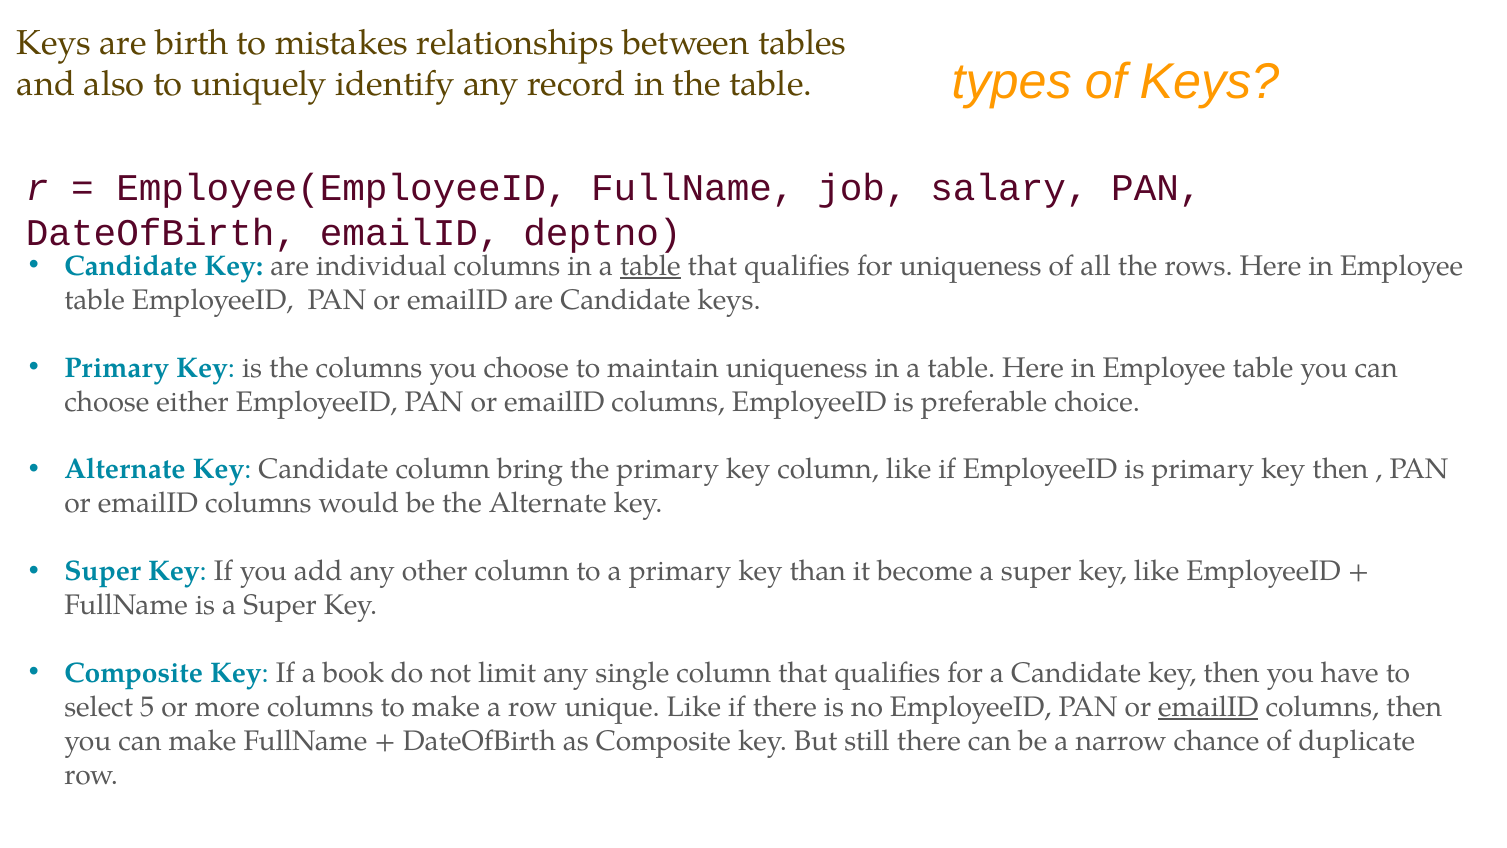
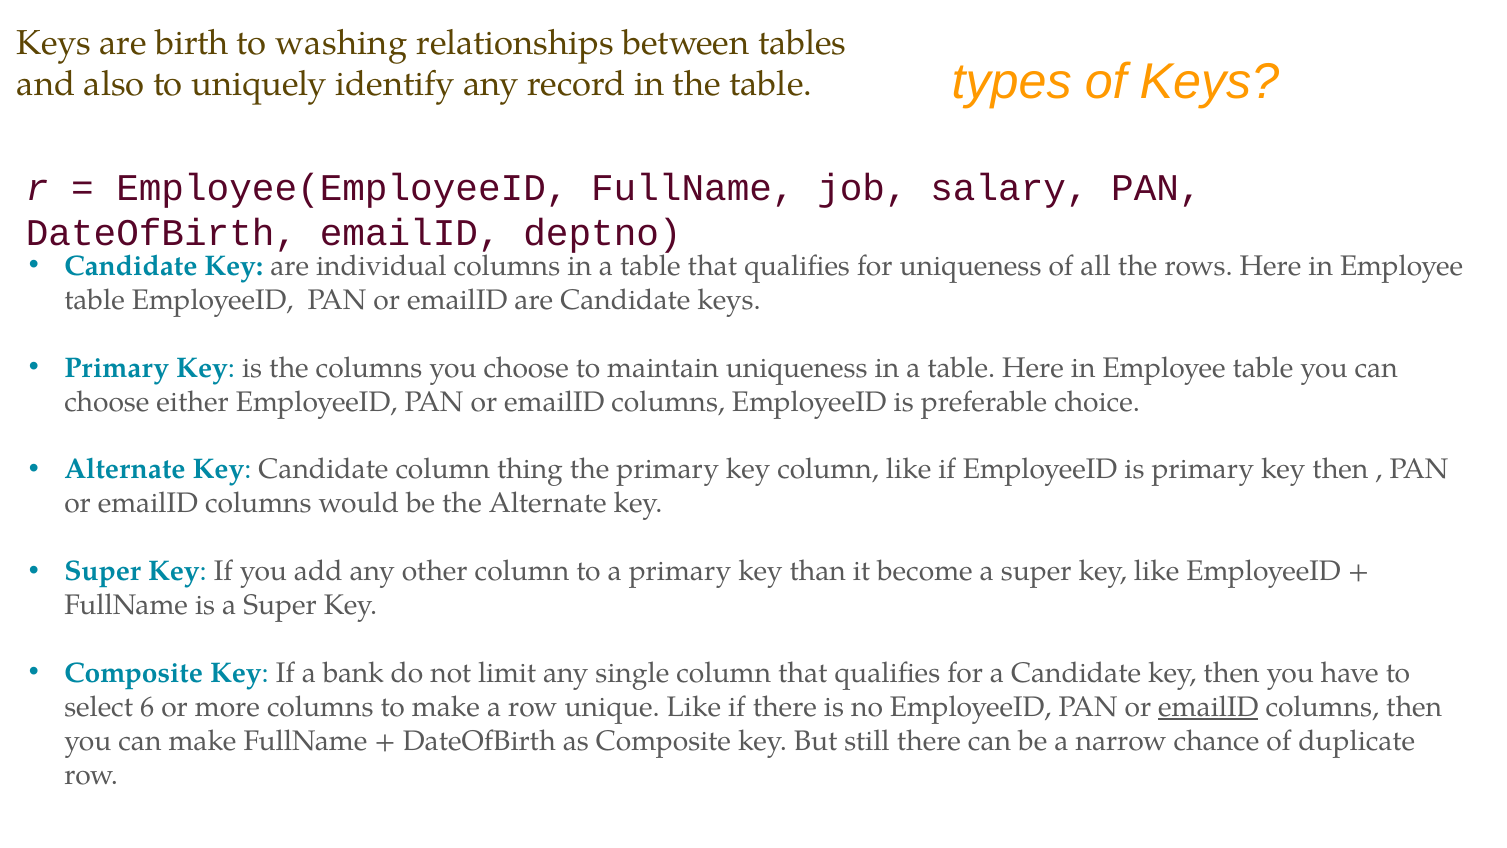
mistakes: mistakes -> washing
table at (650, 266) underline: present -> none
bring: bring -> thing
book: book -> bank
5: 5 -> 6
